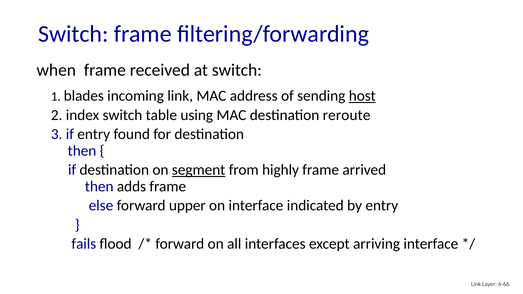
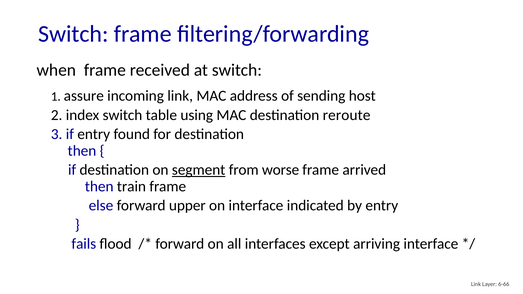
blades: blades -> assure
host underline: present -> none
highly: highly -> worse
adds: adds -> train
